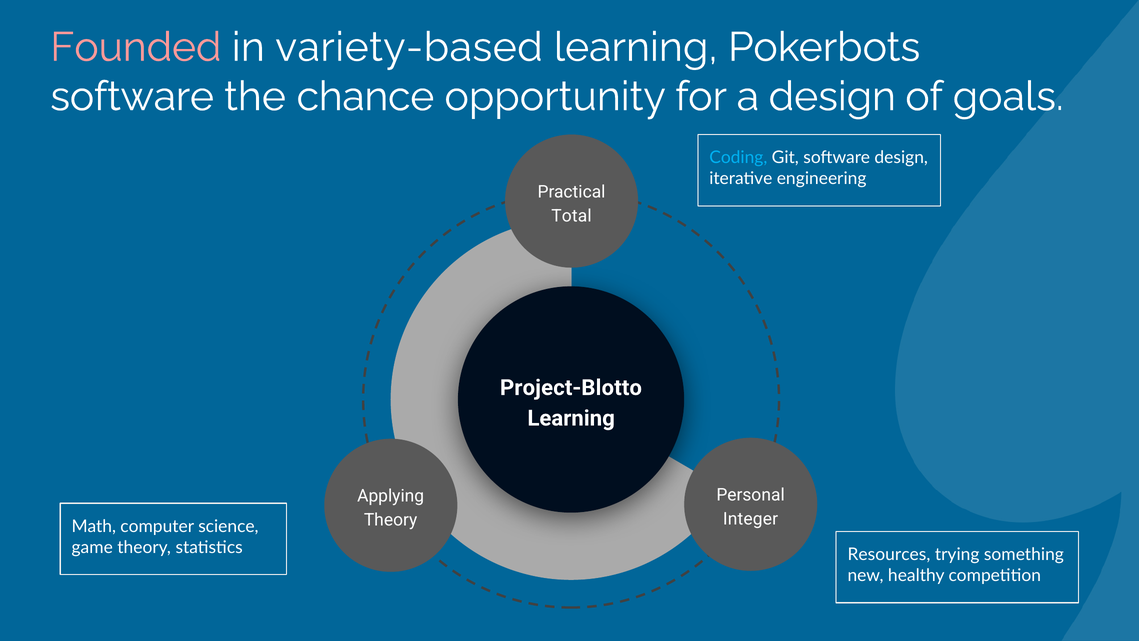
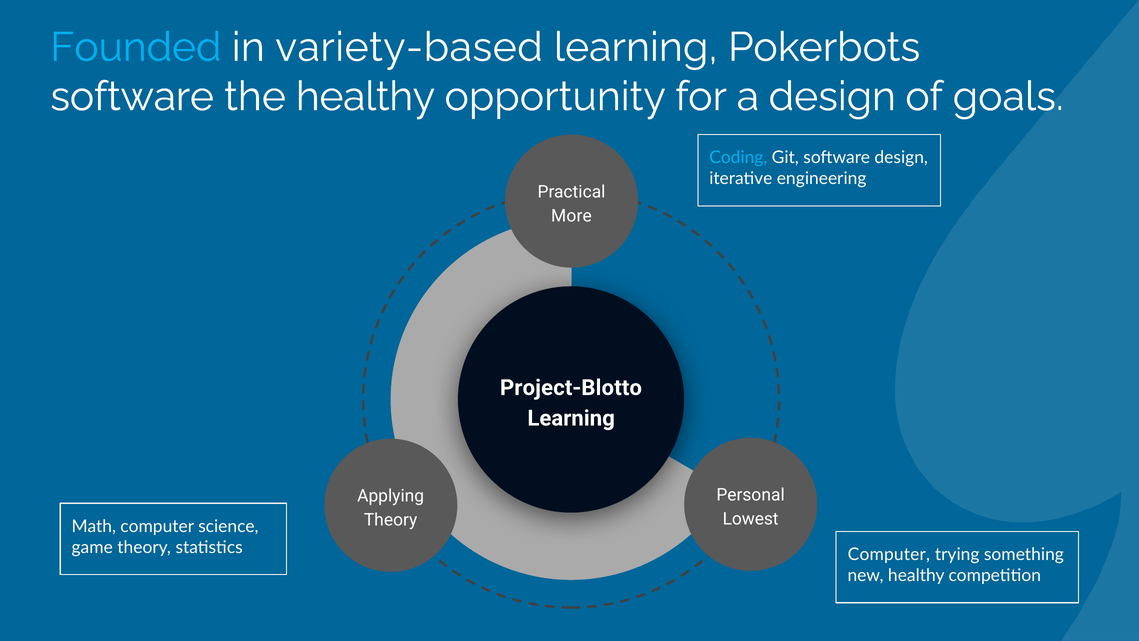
Founded colour: pink -> light blue
the chance: chance -> healthy
Total: Total -> More
Integer: Integer -> Lowest
Resources at (889, 554): Resources -> Computer
